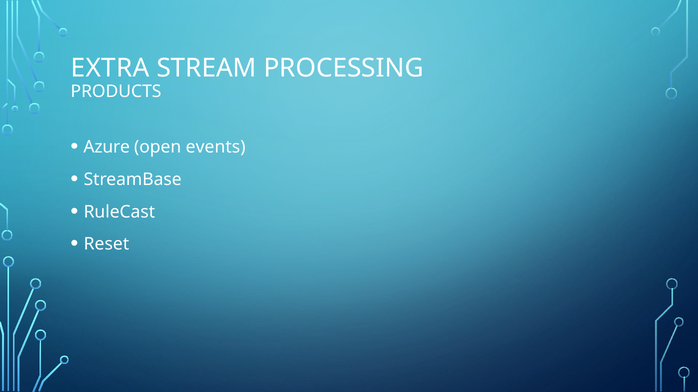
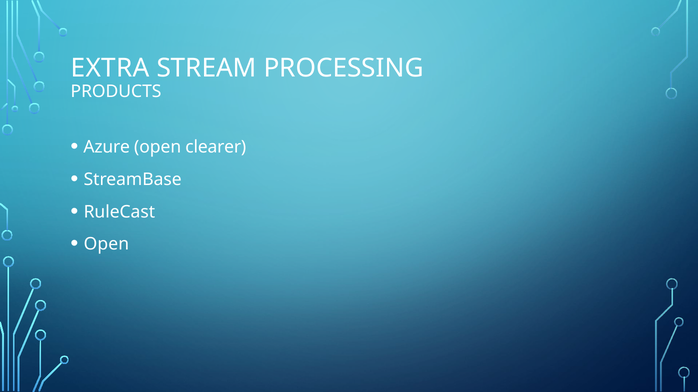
events: events -> clearer
Reset at (106, 244): Reset -> Open
